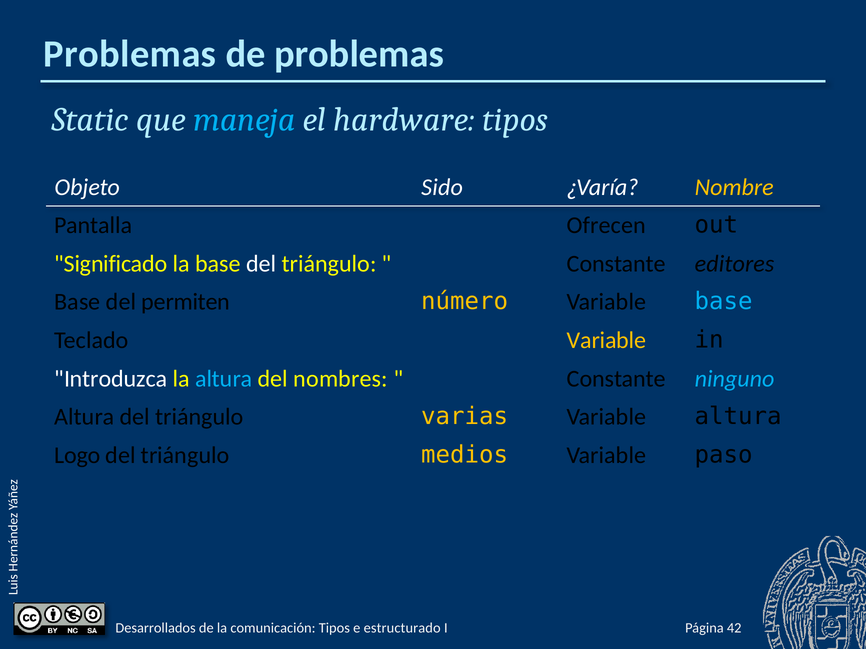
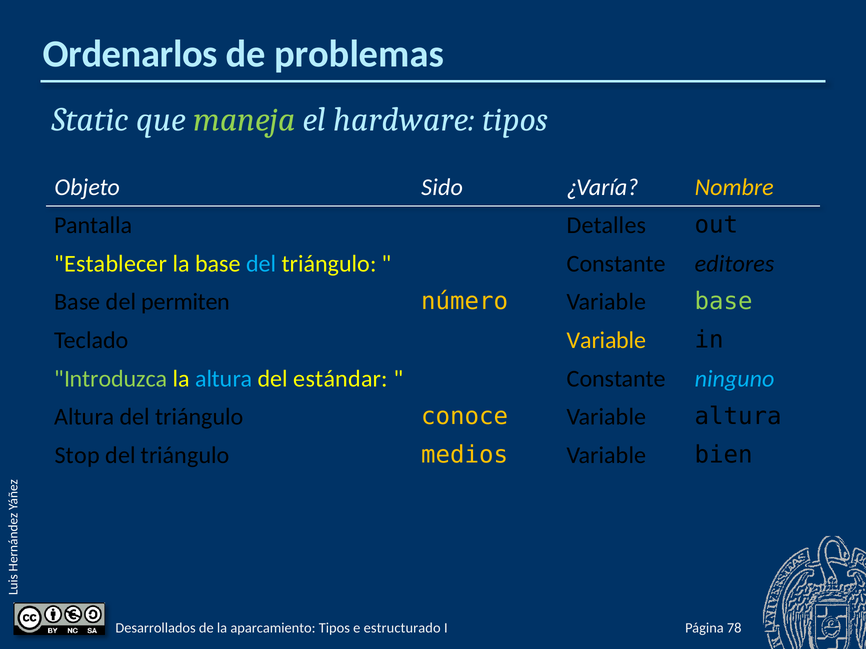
Problemas at (130, 54): Problemas -> Ordenarlos
maneja colour: light blue -> light green
Ofrecen: Ofrecen -> Detalles
Significado: Significado -> Establecer
del at (261, 264) colour: white -> light blue
base at (724, 302) colour: light blue -> light green
Introduzca colour: white -> light green
nombres: nombres -> estándar
varias: varias -> conoce
Logo: Logo -> Stop
paso: paso -> bien
comunicación: comunicación -> aparcamiento
42: 42 -> 78
